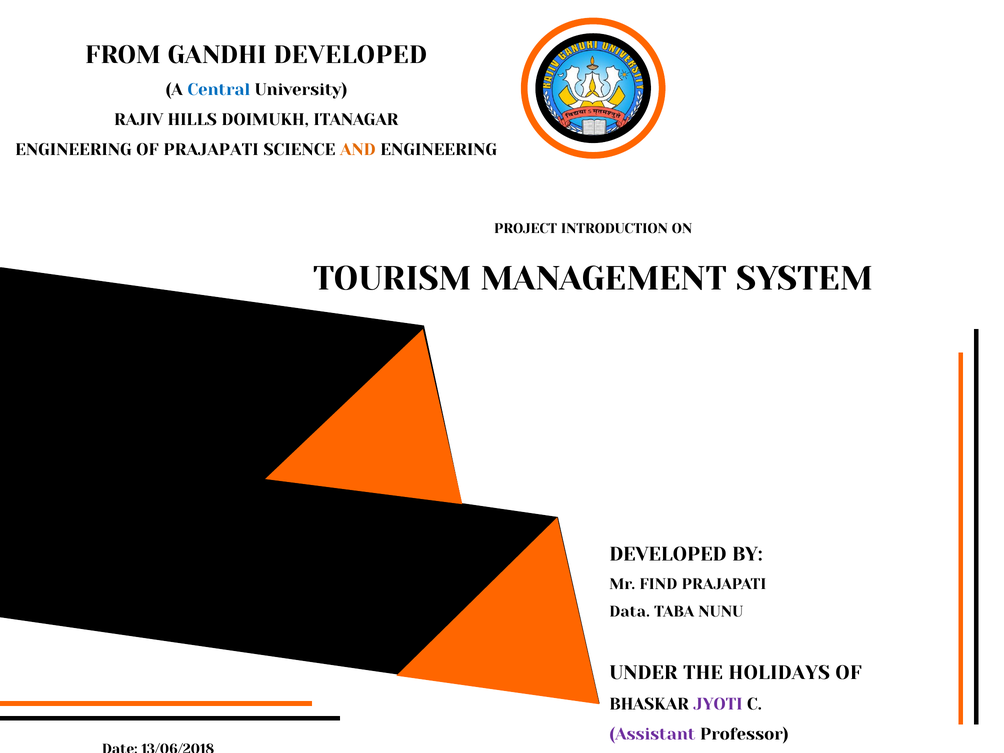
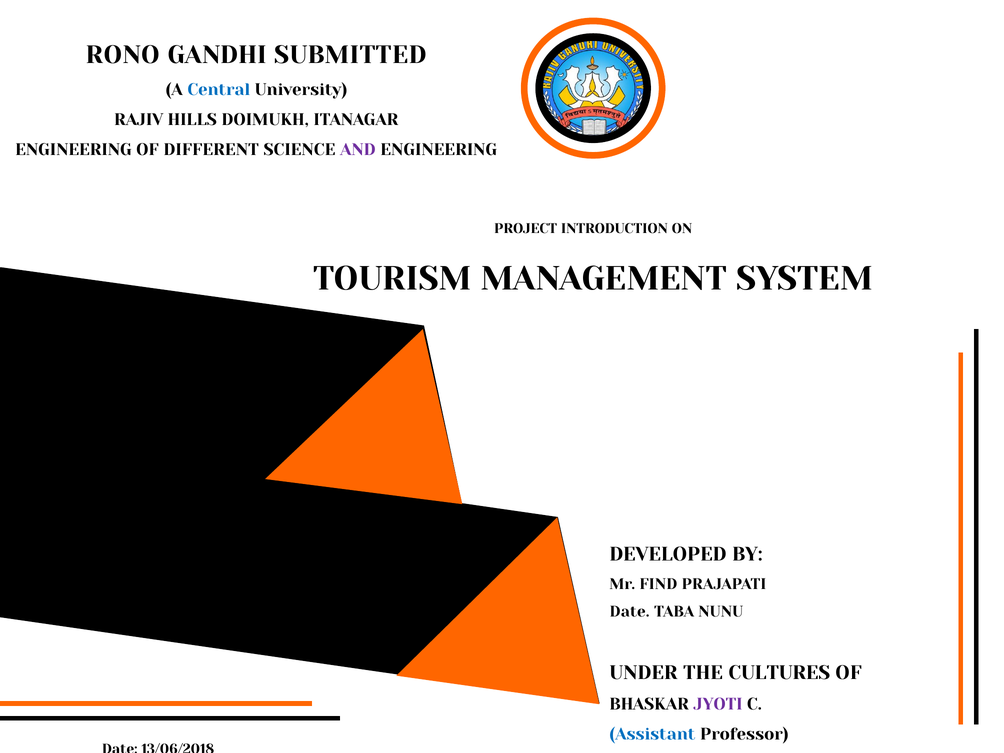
FROM: FROM -> RONO
GANDHI DEVELOPED: DEVELOPED -> SUBMITTED
OF PRAJAPATI: PRAJAPATI -> DIFFERENT
AND colour: orange -> purple
Data at (630, 612): Data -> Date
HOLIDAYS: HOLIDAYS -> CULTURES
Assistant colour: purple -> blue
